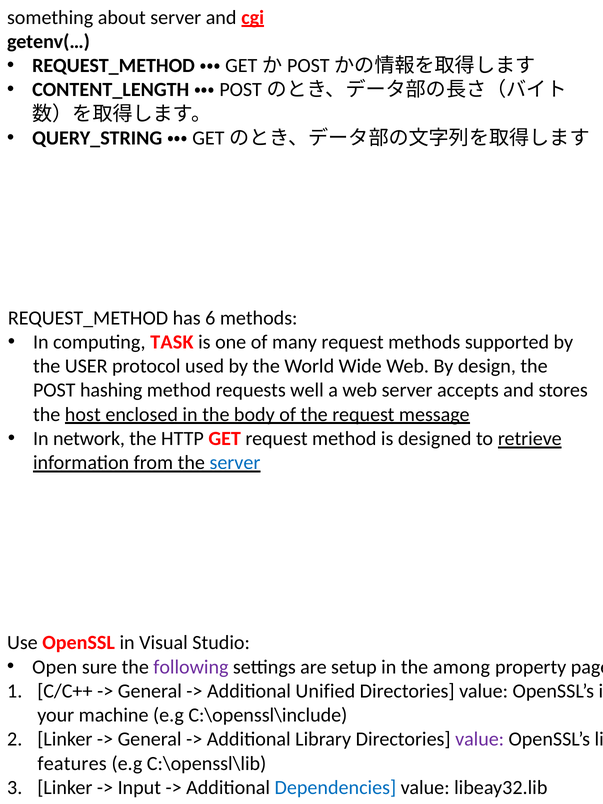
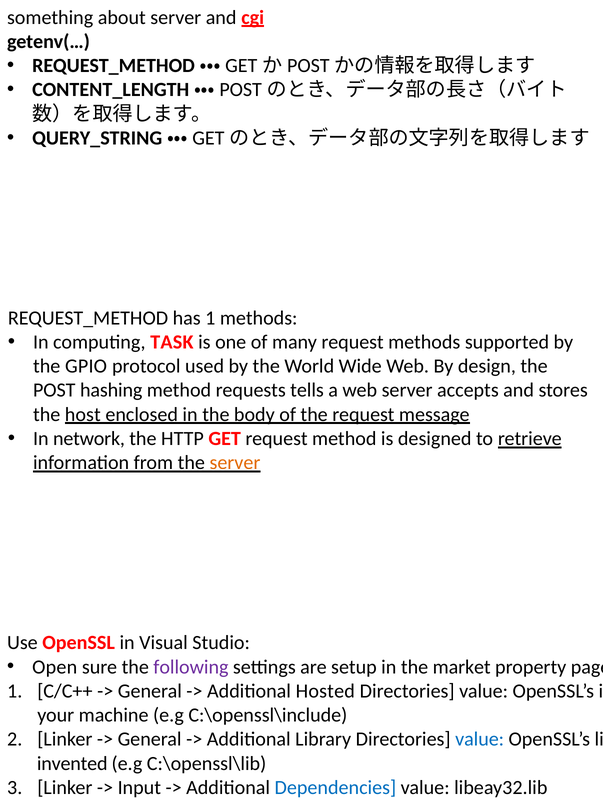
has 6: 6 -> 1
USER: USER -> GPIO
well: well -> tells
server at (235, 463) colour: blue -> orange
among: among -> market
Unified: Unified -> Hosted
value at (480, 739) colour: purple -> blue
features: features -> invented
